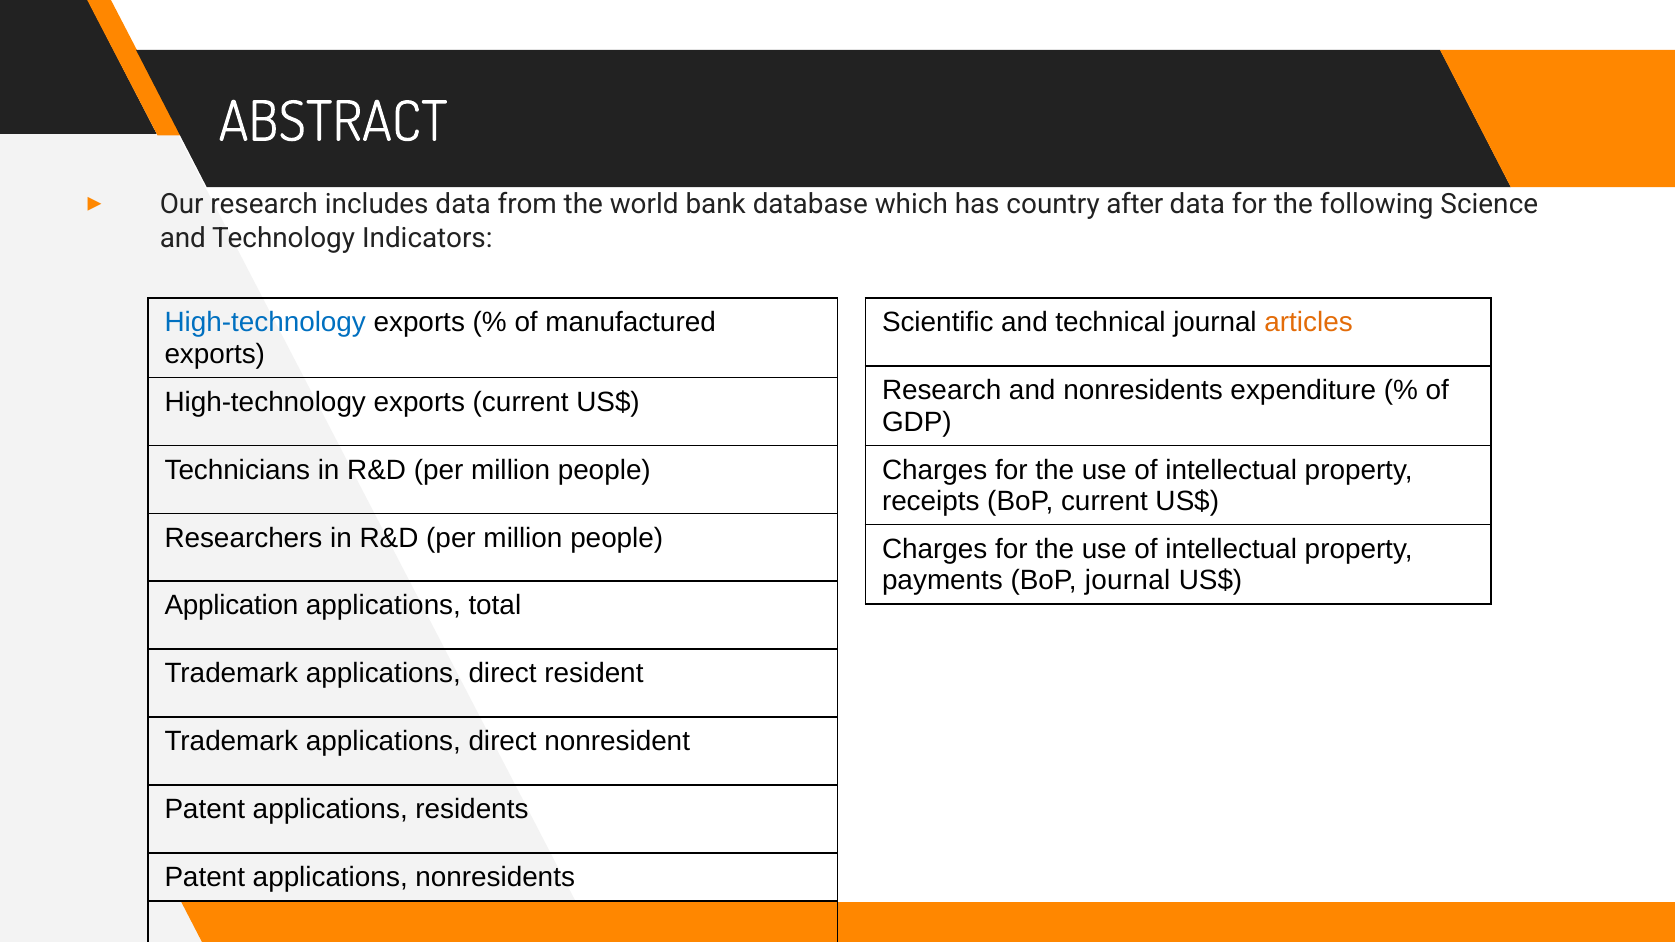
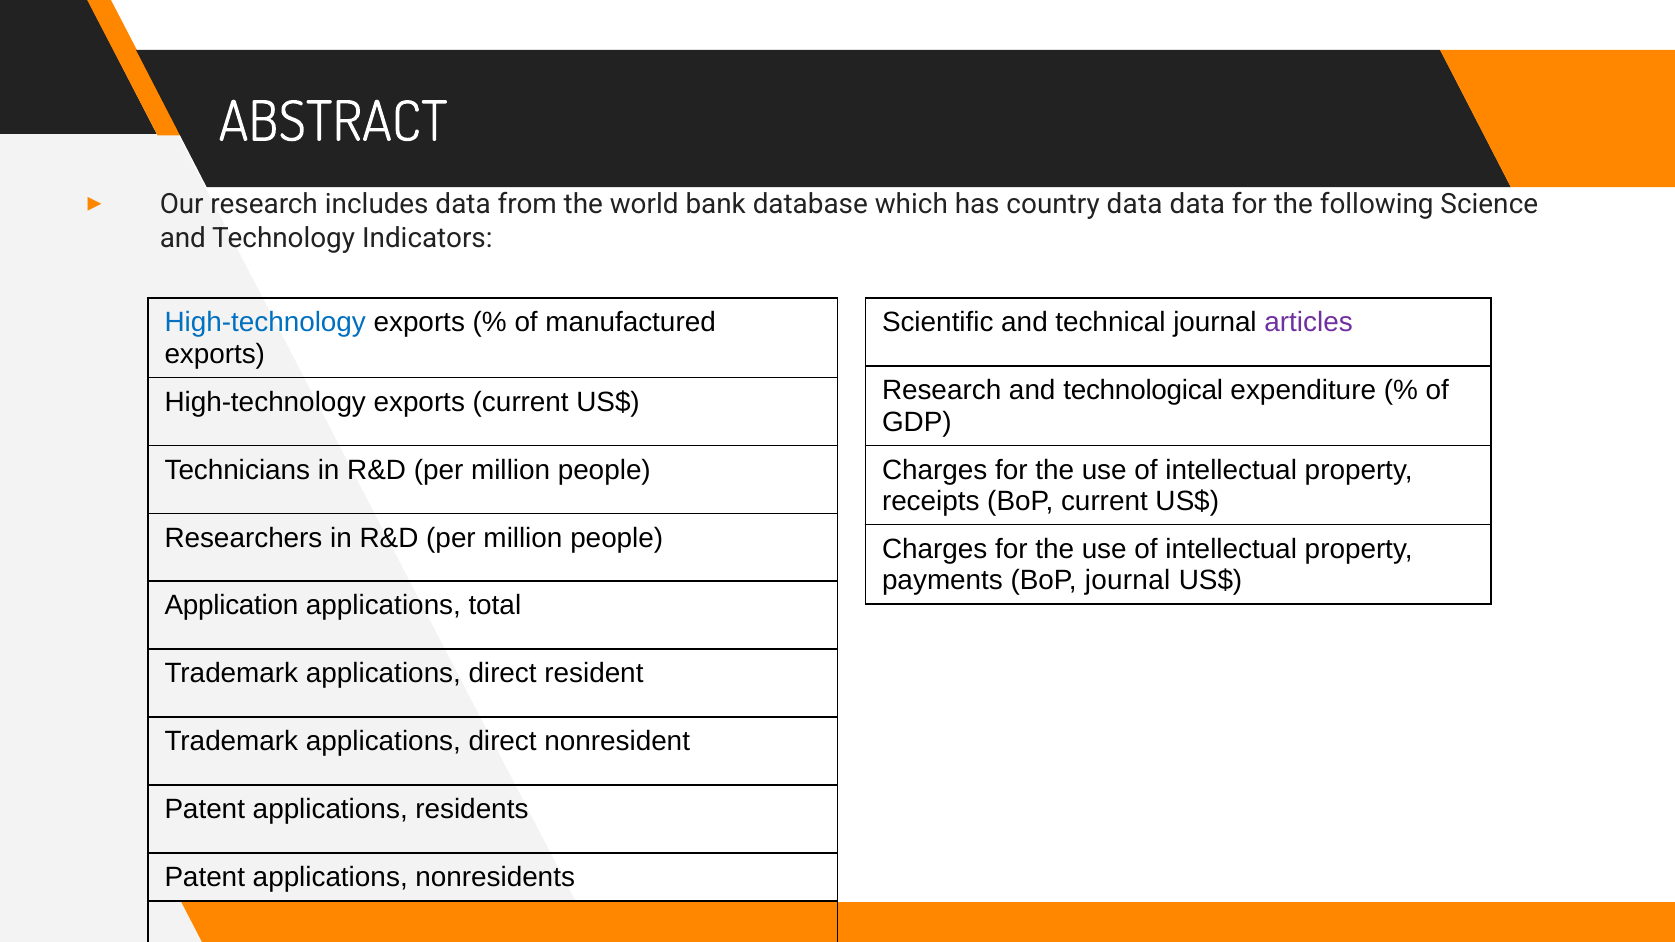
country after: after -> data
articles colour: orange -> purple
and nonresidents: nonresidents -> technological
